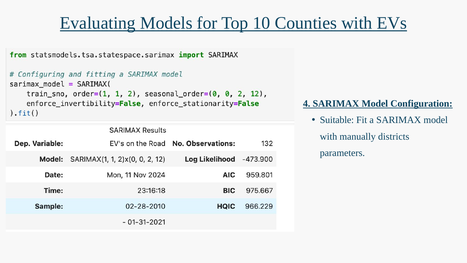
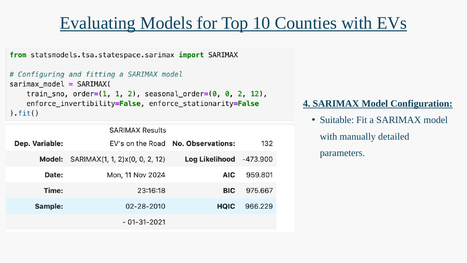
districts: districts -> detailed
